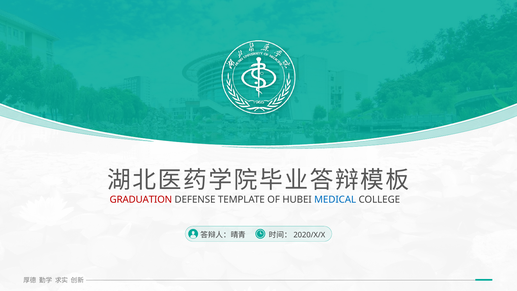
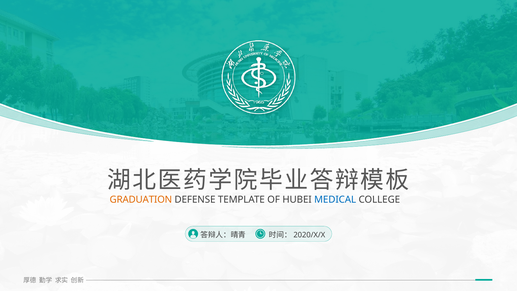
GRADUATION colour: red -> orange
